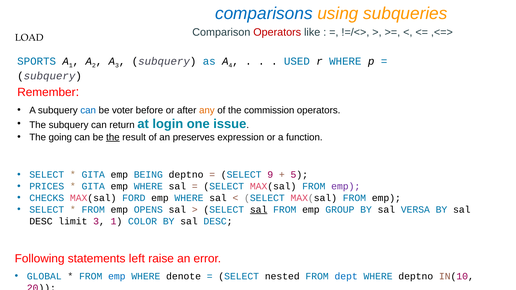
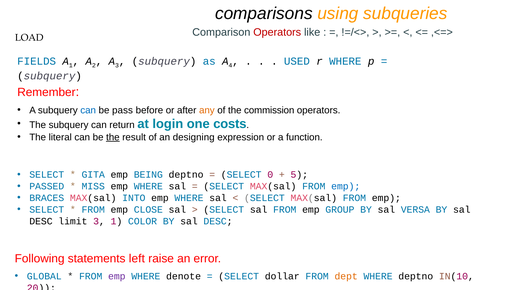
comparisons colour: blue -> black
SPORTS: SPORTS -> FIELDS
voter: voter -> pass
issue: issue -> costs
going: going -> literal
preserves: preserves -> designing
9: 9 -> 0
PRICES: PRICES -> PASSED
GITA at (93, 187): GITA -> MISS
emp at (346, 187) colour: purple -> blue
CHECKS: CHECKS -> BRACES
FORD: FORD -> INTO
OPENS: OPENS -> CLOSE
sal at (259, 210) underline: present -> none
emp at (117, 277) colour: blue -> purple
nested: nested -> dollar
dept colour: blue -> orange
